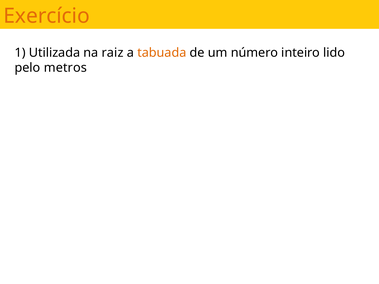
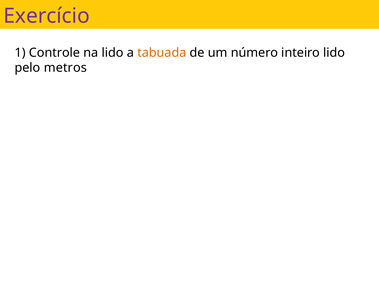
Exercício colour: orange -> purple
Utilizada: Utilizada -> Controle
na raiz: raiz -> lido
